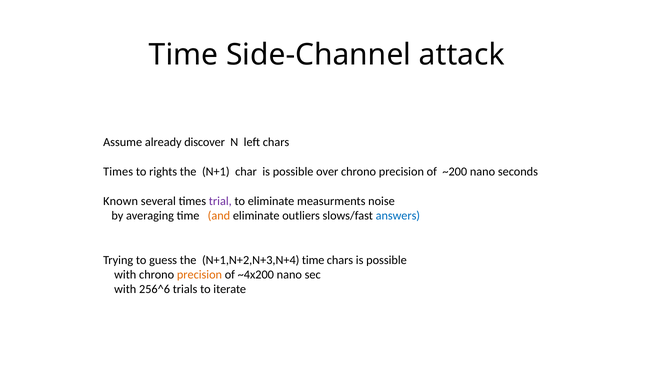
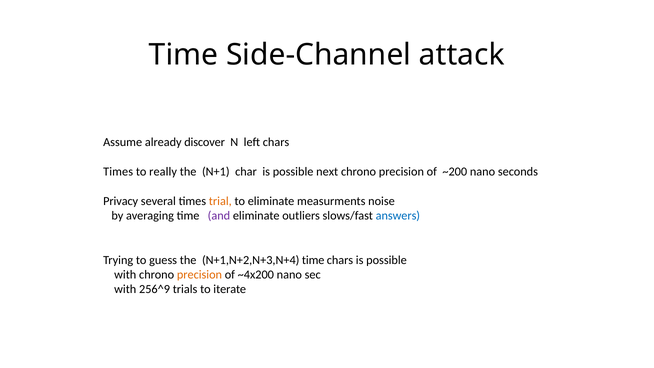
rights: rights -> really
over: over -> next
Known: Known -> Privacy
trial colour: purple -> orange
and colour: orange -> purple
256^6: 256^6 -> 256^9
